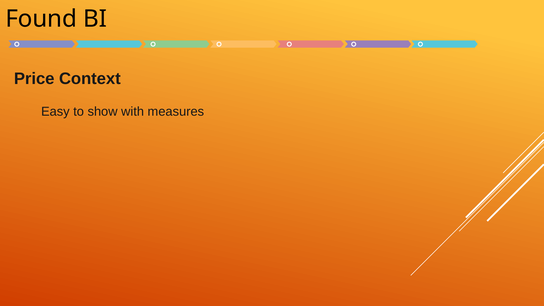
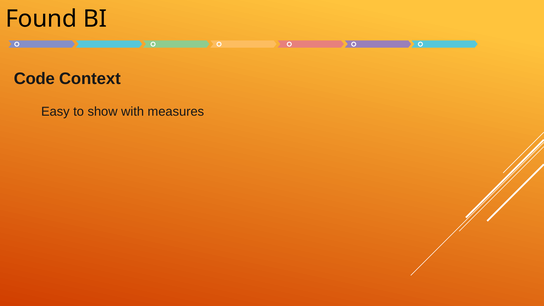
Price: Price -> Code
